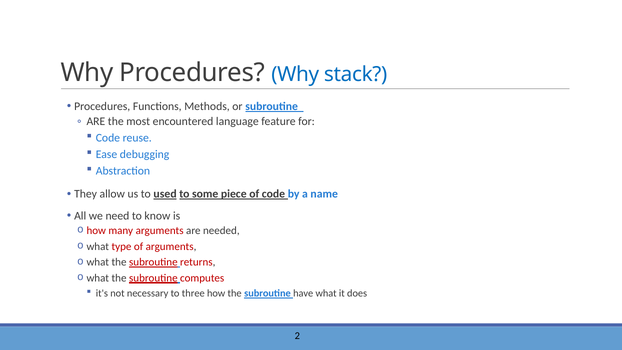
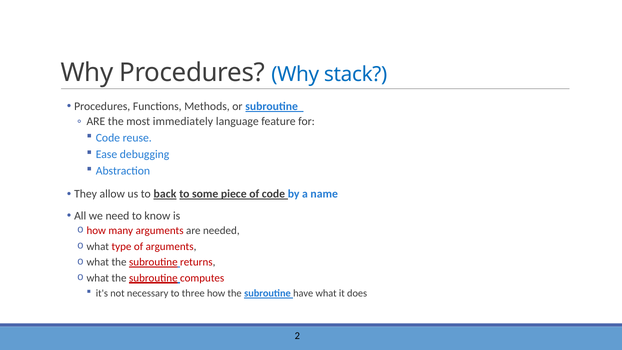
encountered: encountered -> immediately
used: used -> back
